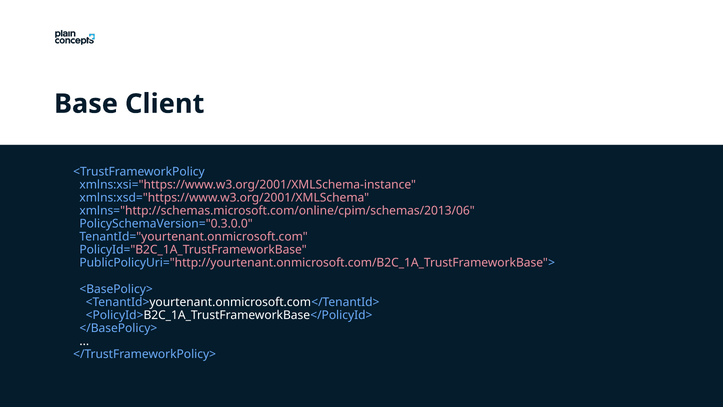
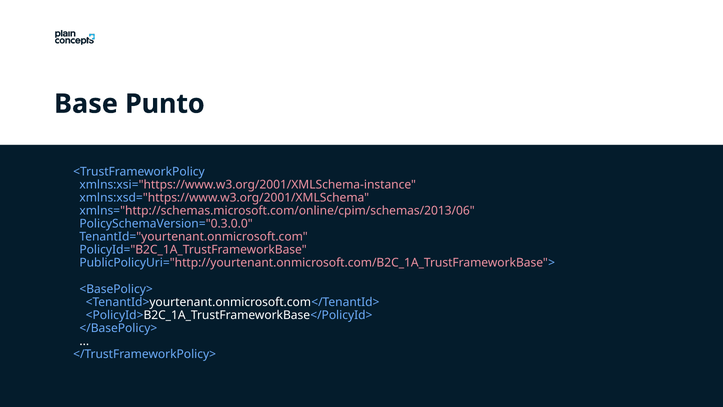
Client: Client -> Punto
